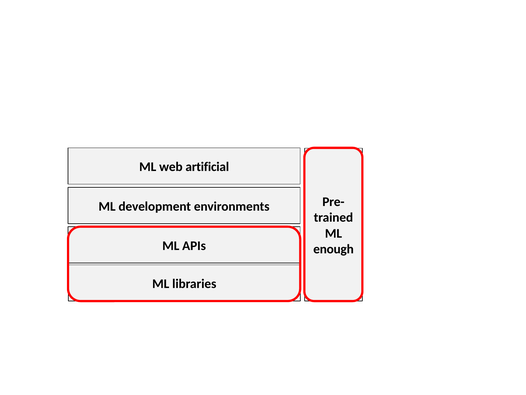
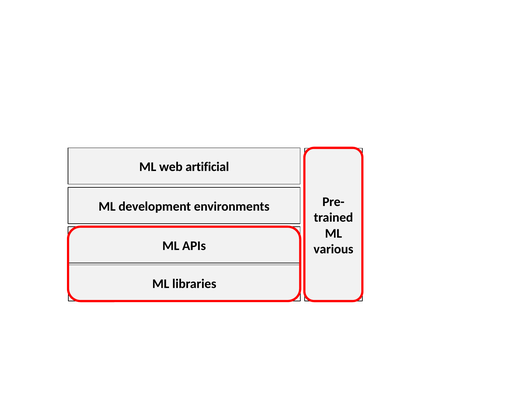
enough: enough -> various
